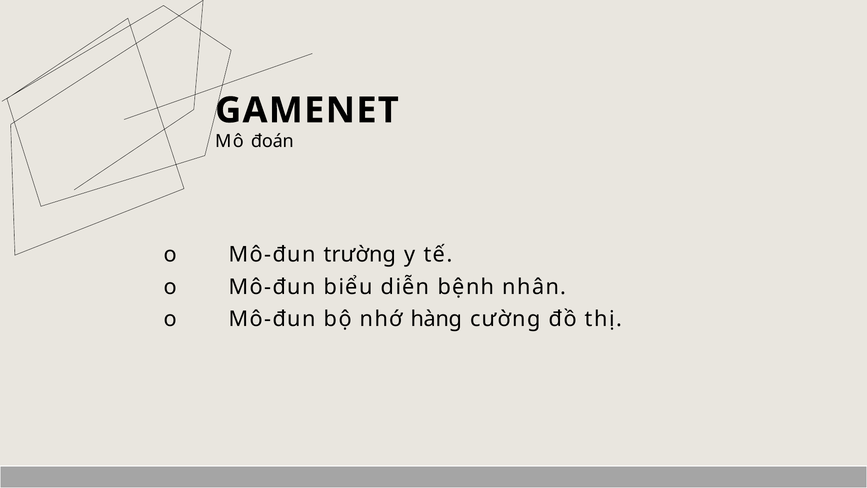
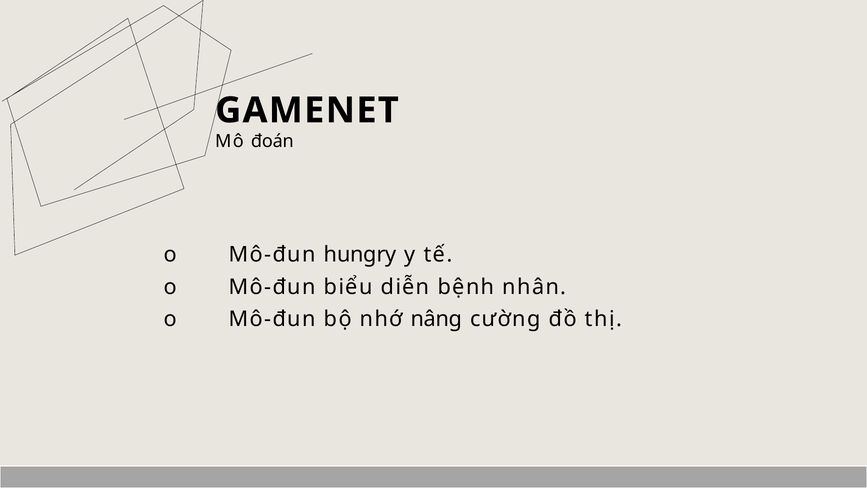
trường: trường -> hungry
hàng: hàng -> nâng
